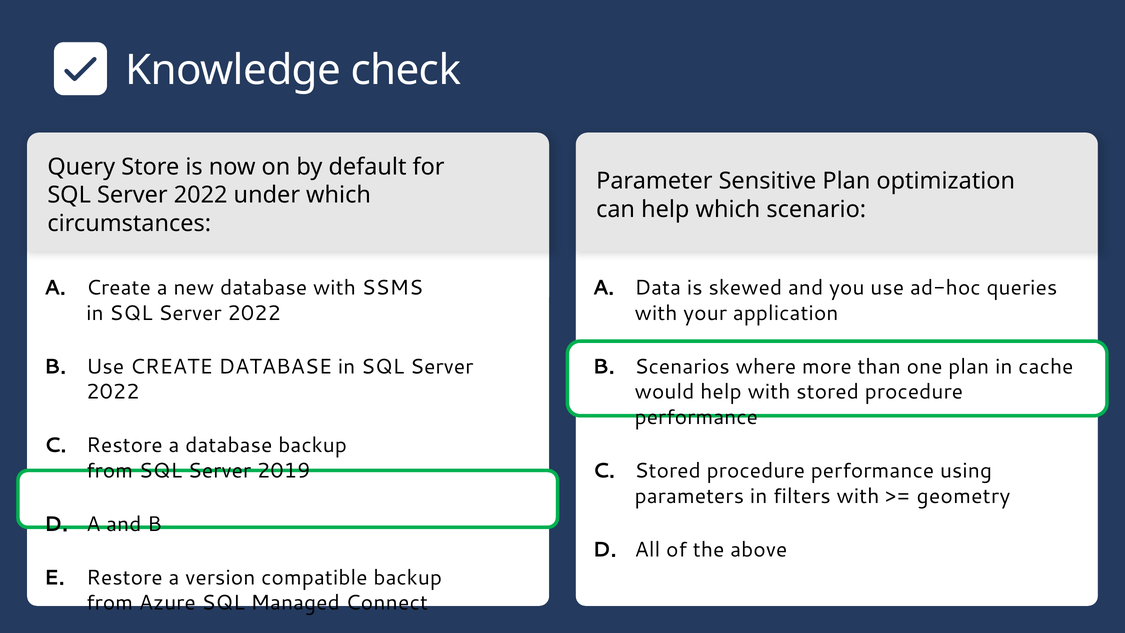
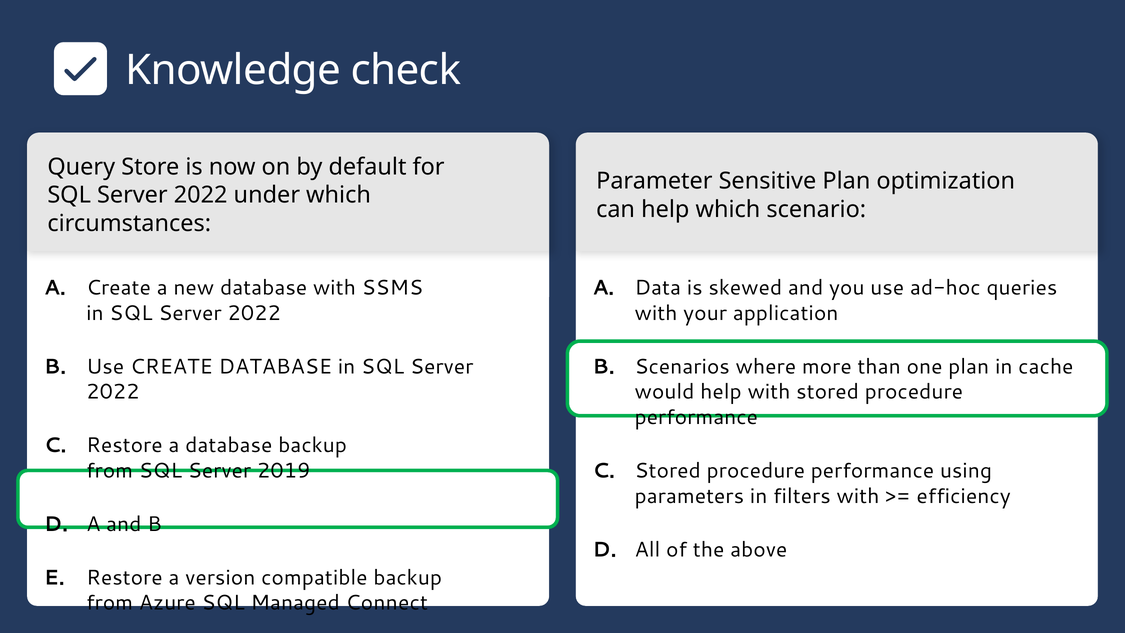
geometry: geometry -> efficiency
